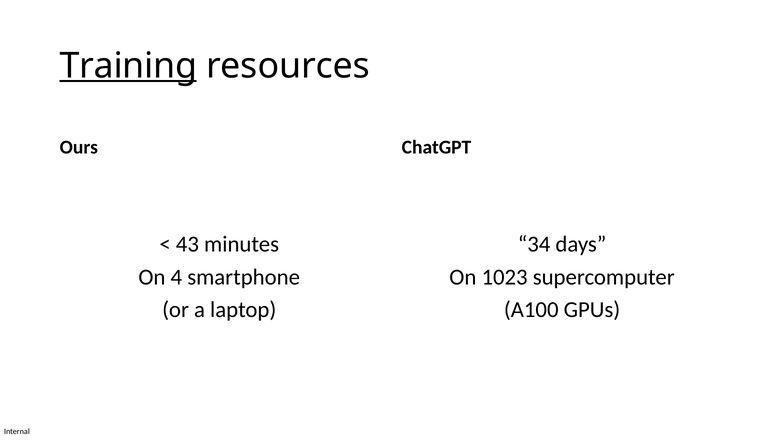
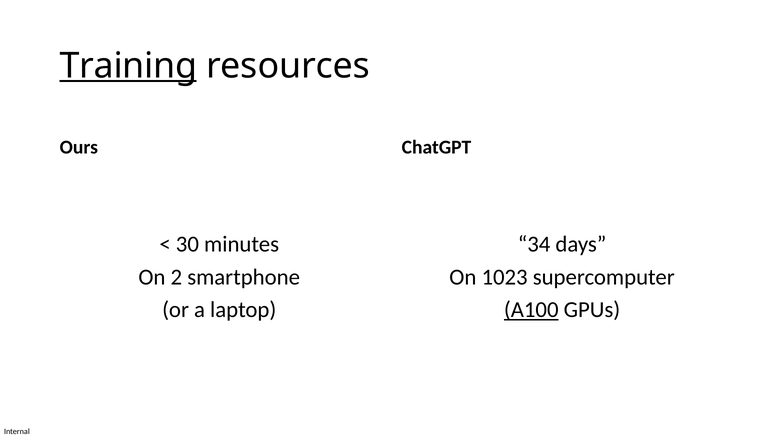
43: 43 -> 30
4: 4 -> 2
A100 underline: none -> present
